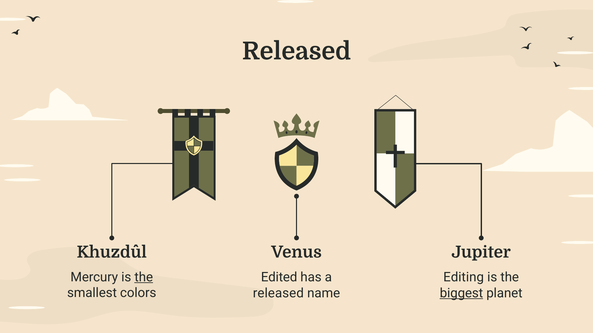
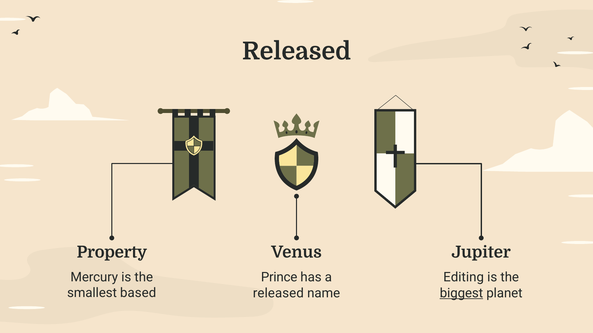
Khuzdûl: Khuzdûl -> Property
the at (144, 278) underline: present -> none
Edited: Edited -> Prince
colors: colors -> based
